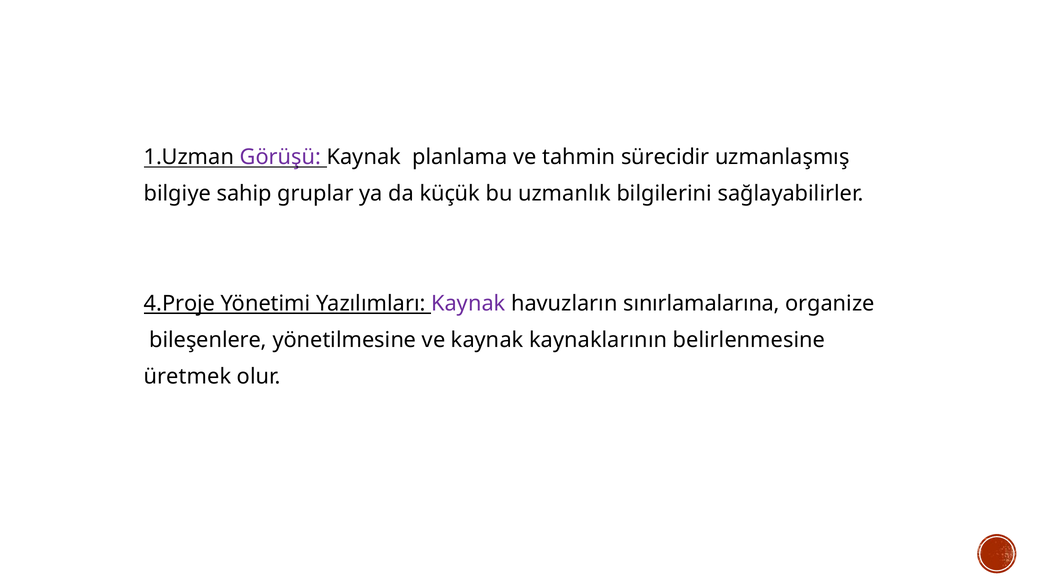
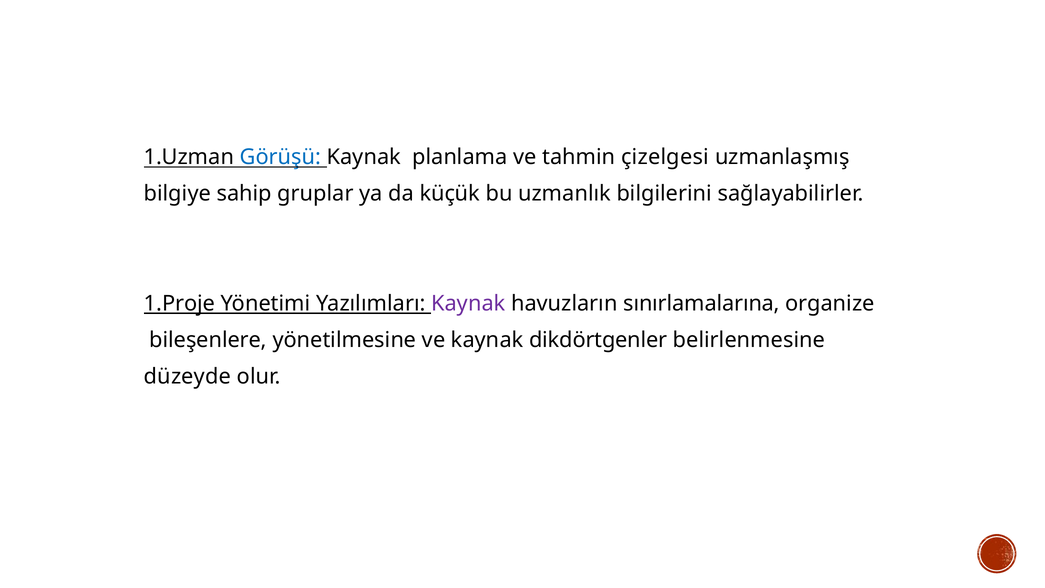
Görüşü colour: purple -> blue
sürecidir: sürecidir -> çizelgesi
4.Proje: 4.Proje -> 1.Proje
kaynaklarının: kaynaklarının -> dikdörtgenler
üretmek: üretmek -> düzeyde
